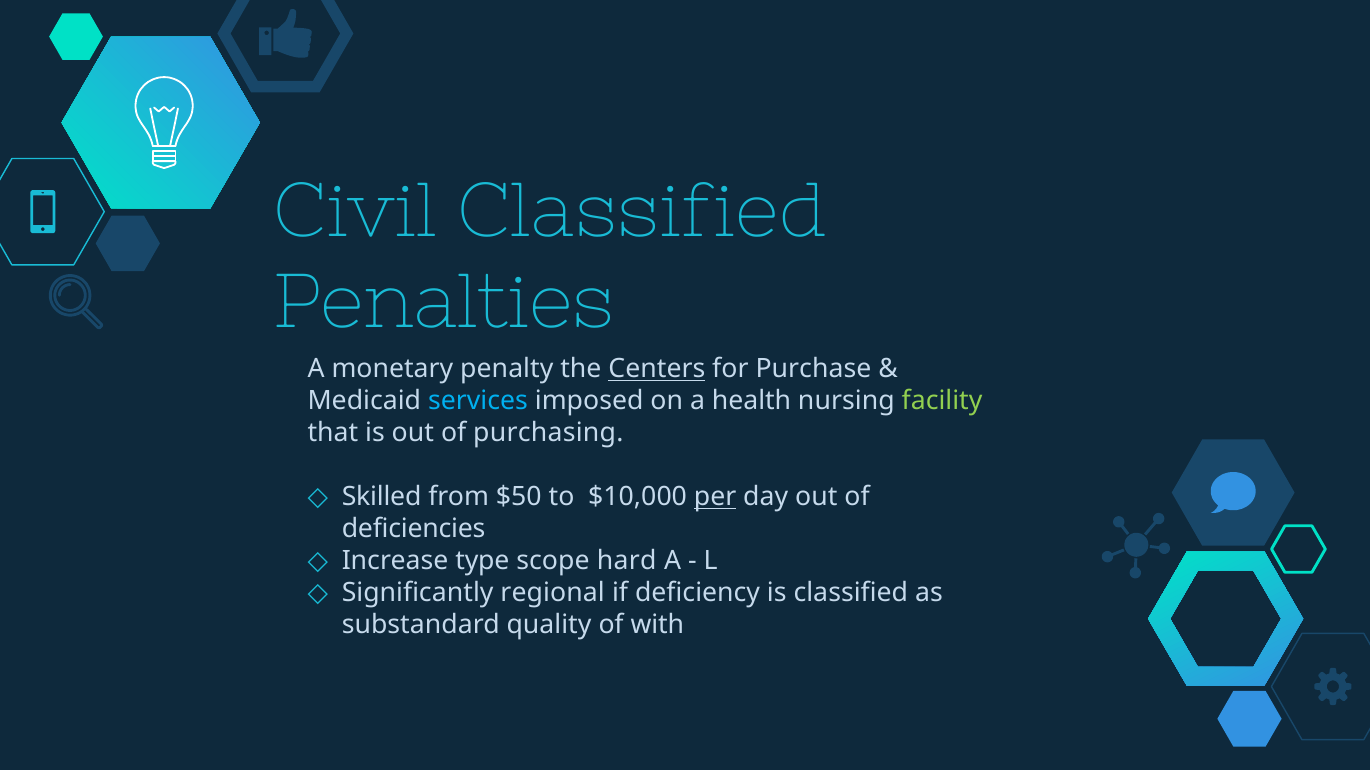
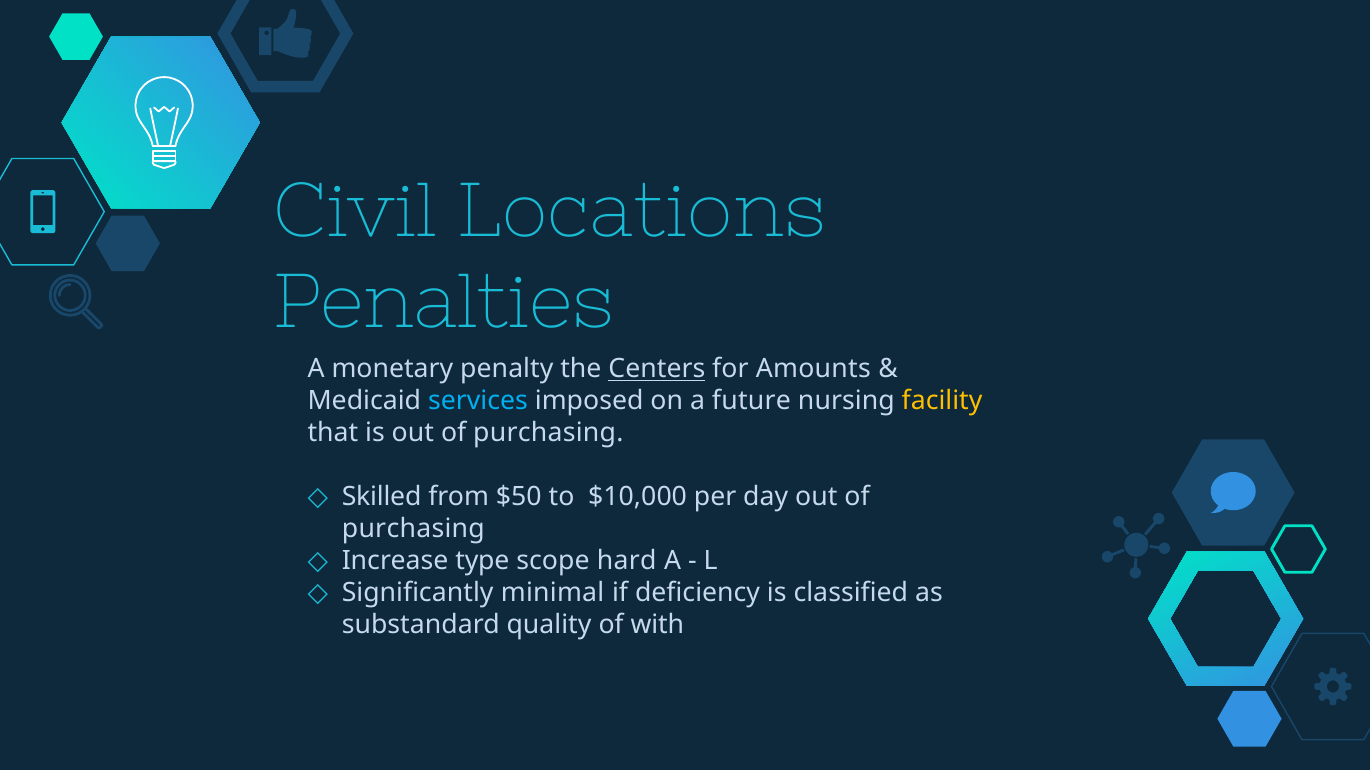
Civil Classified: Classified -> Locations
Purchase: Purchase -> Amounts
health: health -> future
facility colour: light green -> yellow
per underline: present -> none
deficiencies at (414, 529): deficiencies -> purchasing
regional: regional -> minimal
